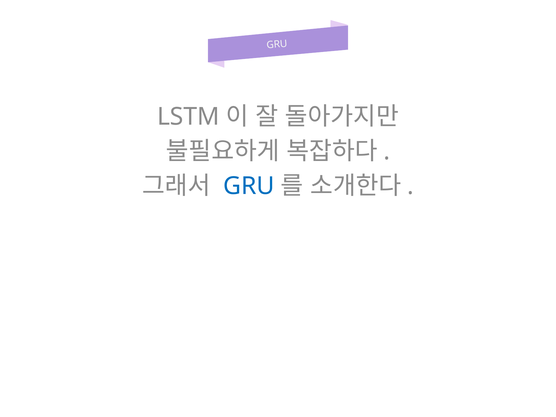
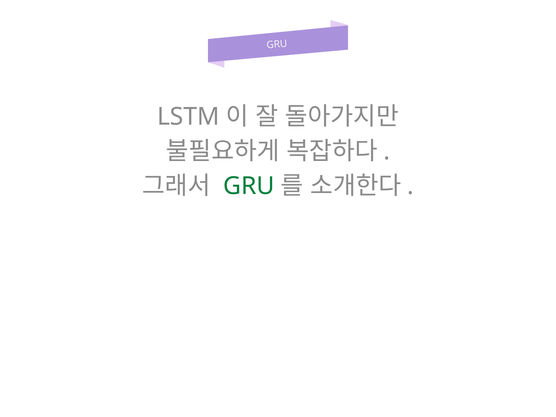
GRU at (249, 186) colour: blue -> green
